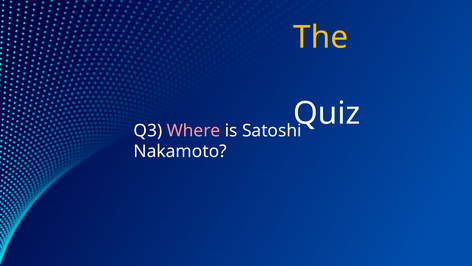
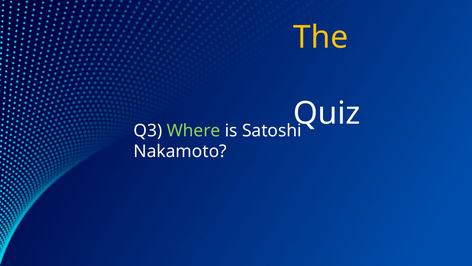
Where colour: pink -> light green
